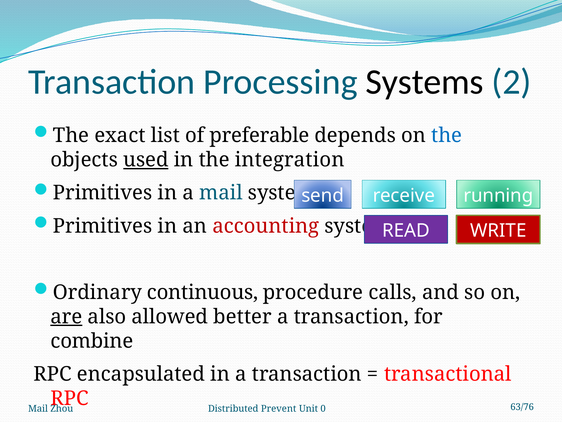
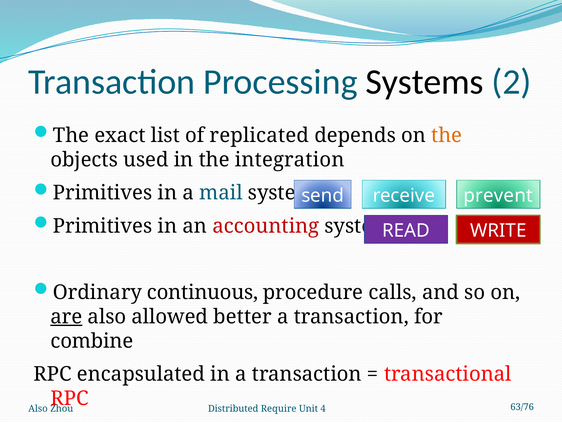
preferable: preferable -> replicated
the at (447, 135) colour: blue -> orange
used underline: present -> none
running: running -> prevent
Mail at (38, 408): Mail -> Also
Prevent: Prevent -> Require
0: 0 -> 4
